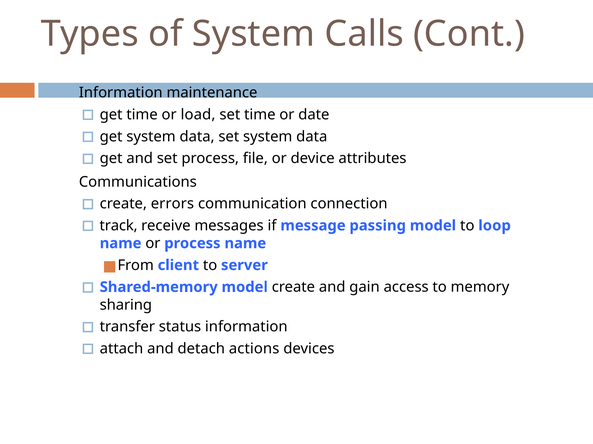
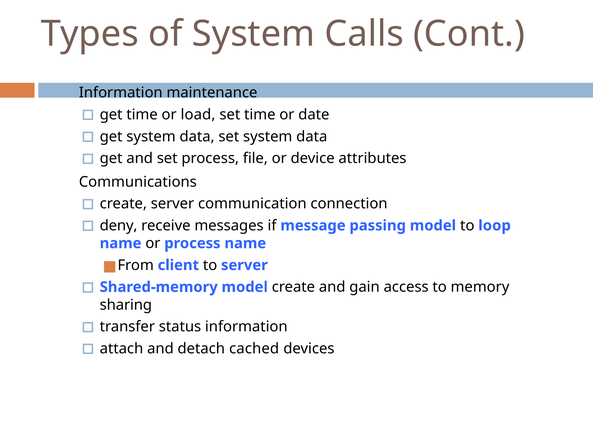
create errors: errors -> server
track: track -> deny
actions: actions -> cached
